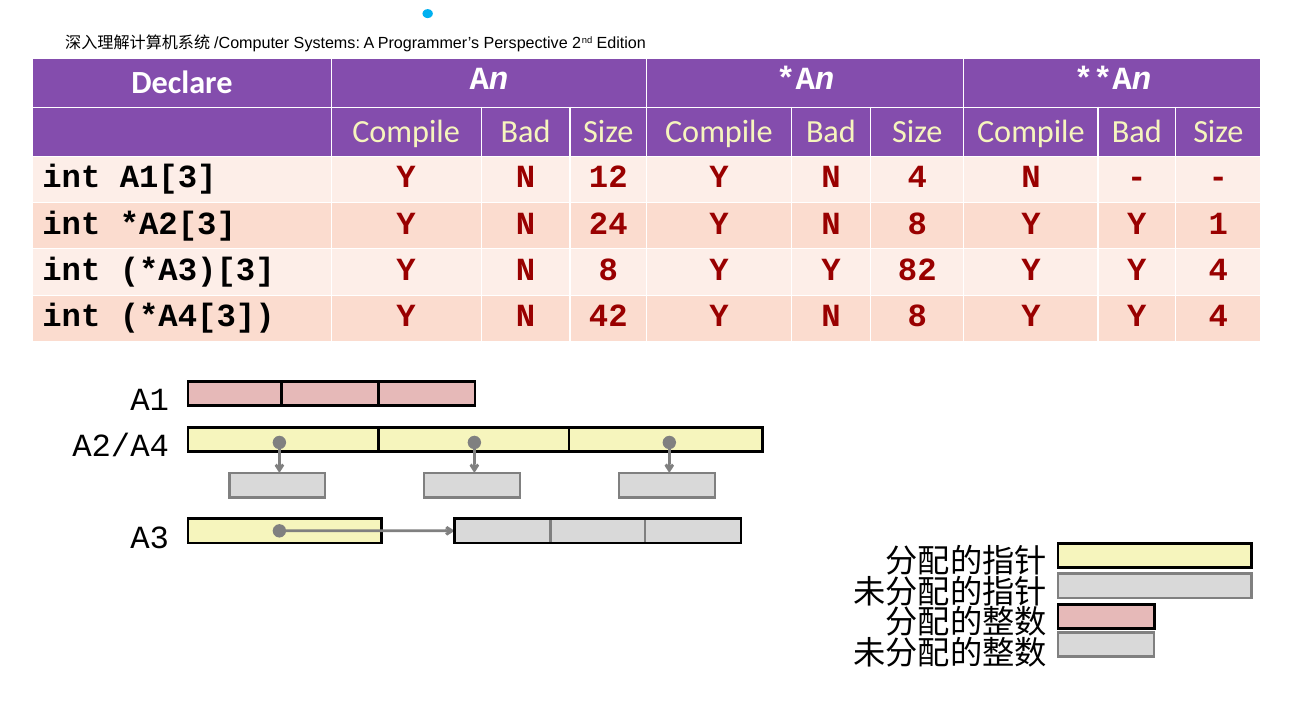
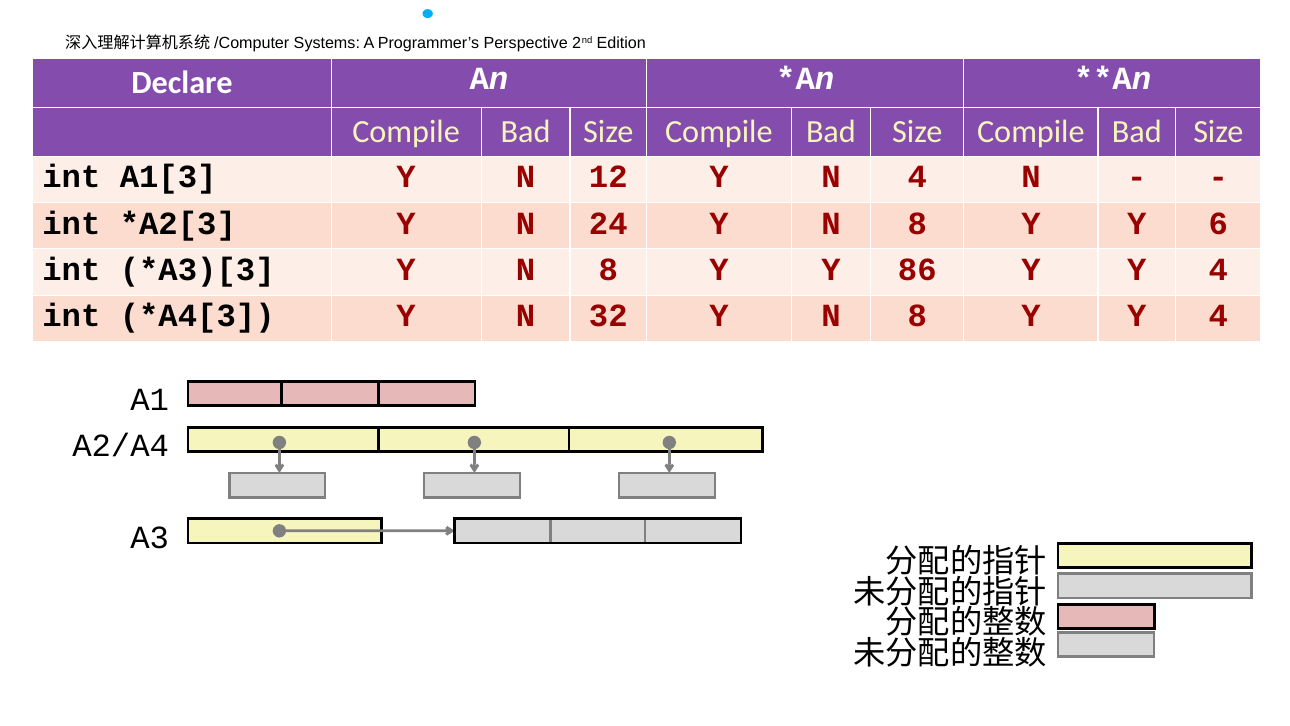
1: 1 -> 6
82: 82 -> 86
42: 42 -> 32
